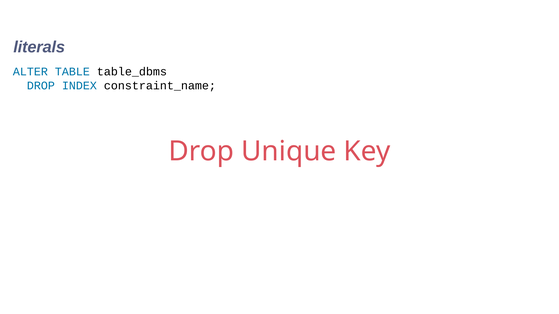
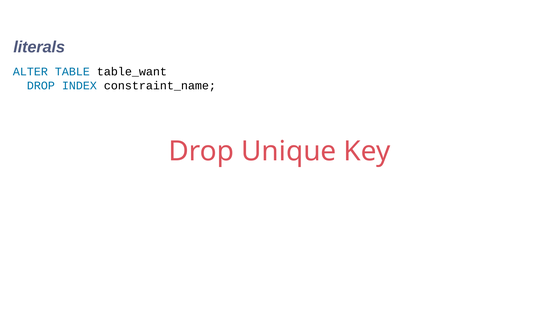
table_dbms: table_dbms -> table_want
